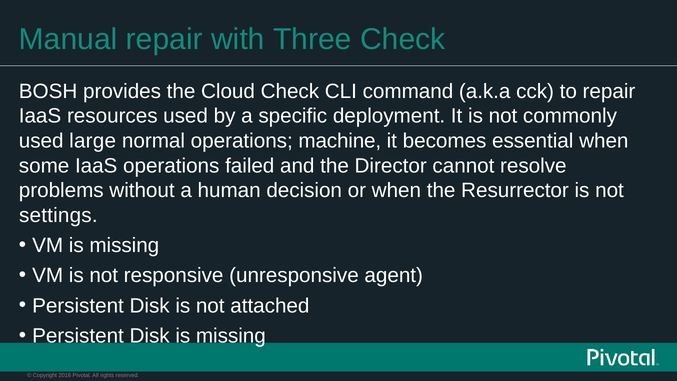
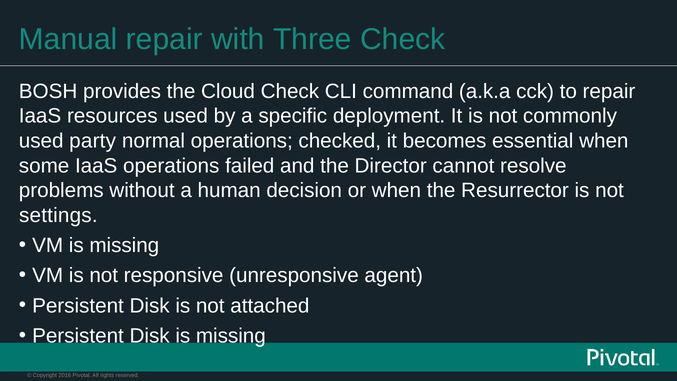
large: large -> party
machine: machine -> checked
